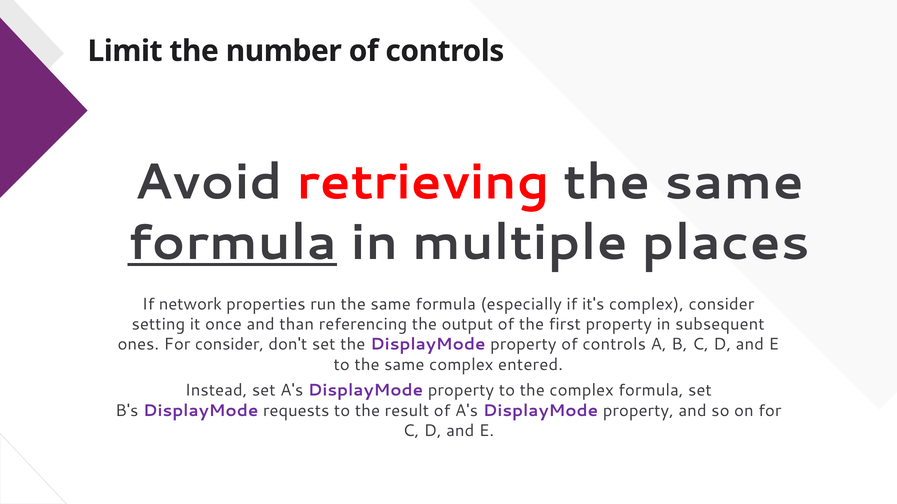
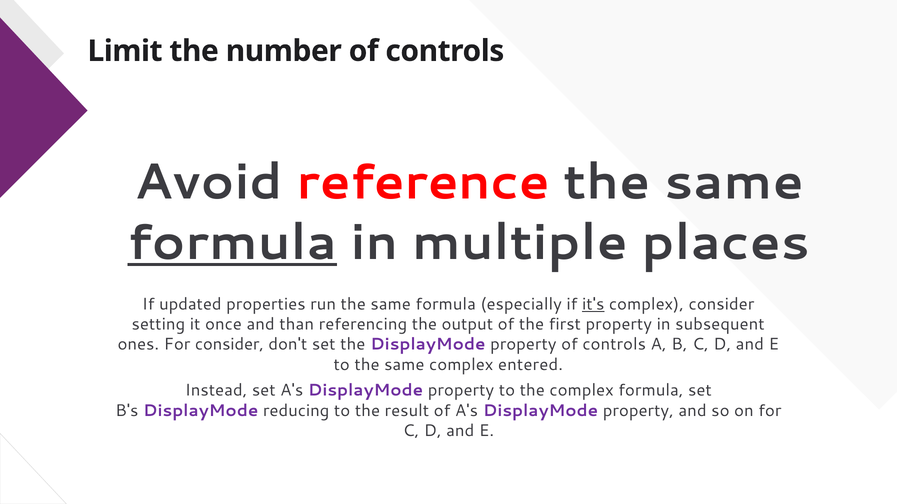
retrieving: retrieving -> reference
network: network -> updated
it's underline: none -> present
requests: requests -> reducing
